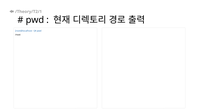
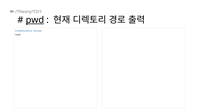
pwd at (35, 20) underline: none -> present
